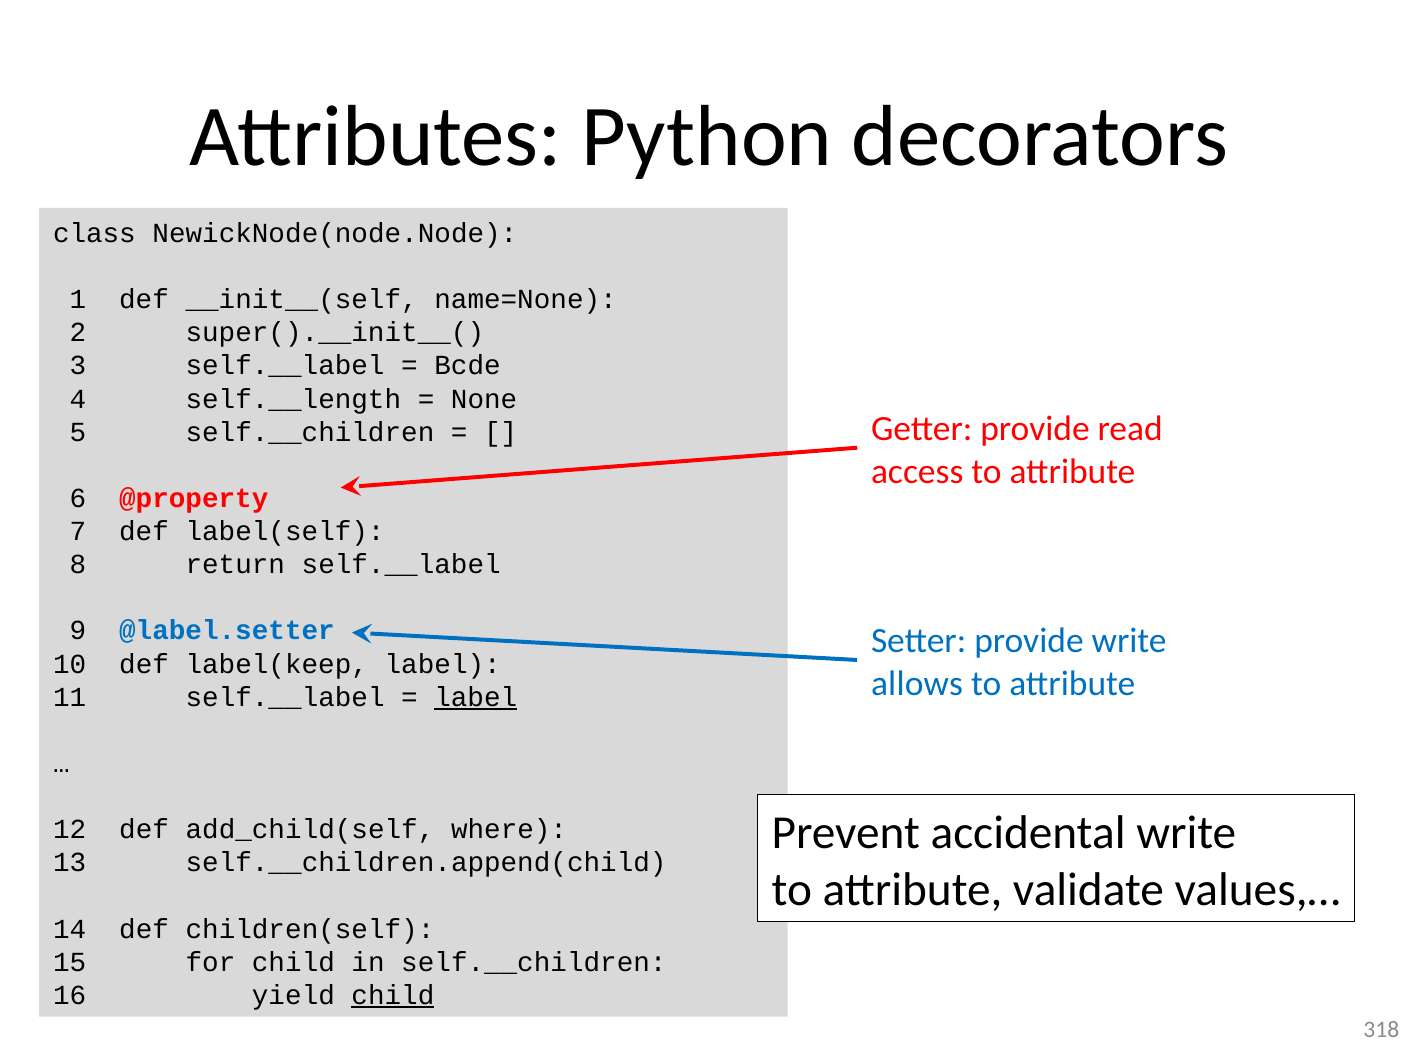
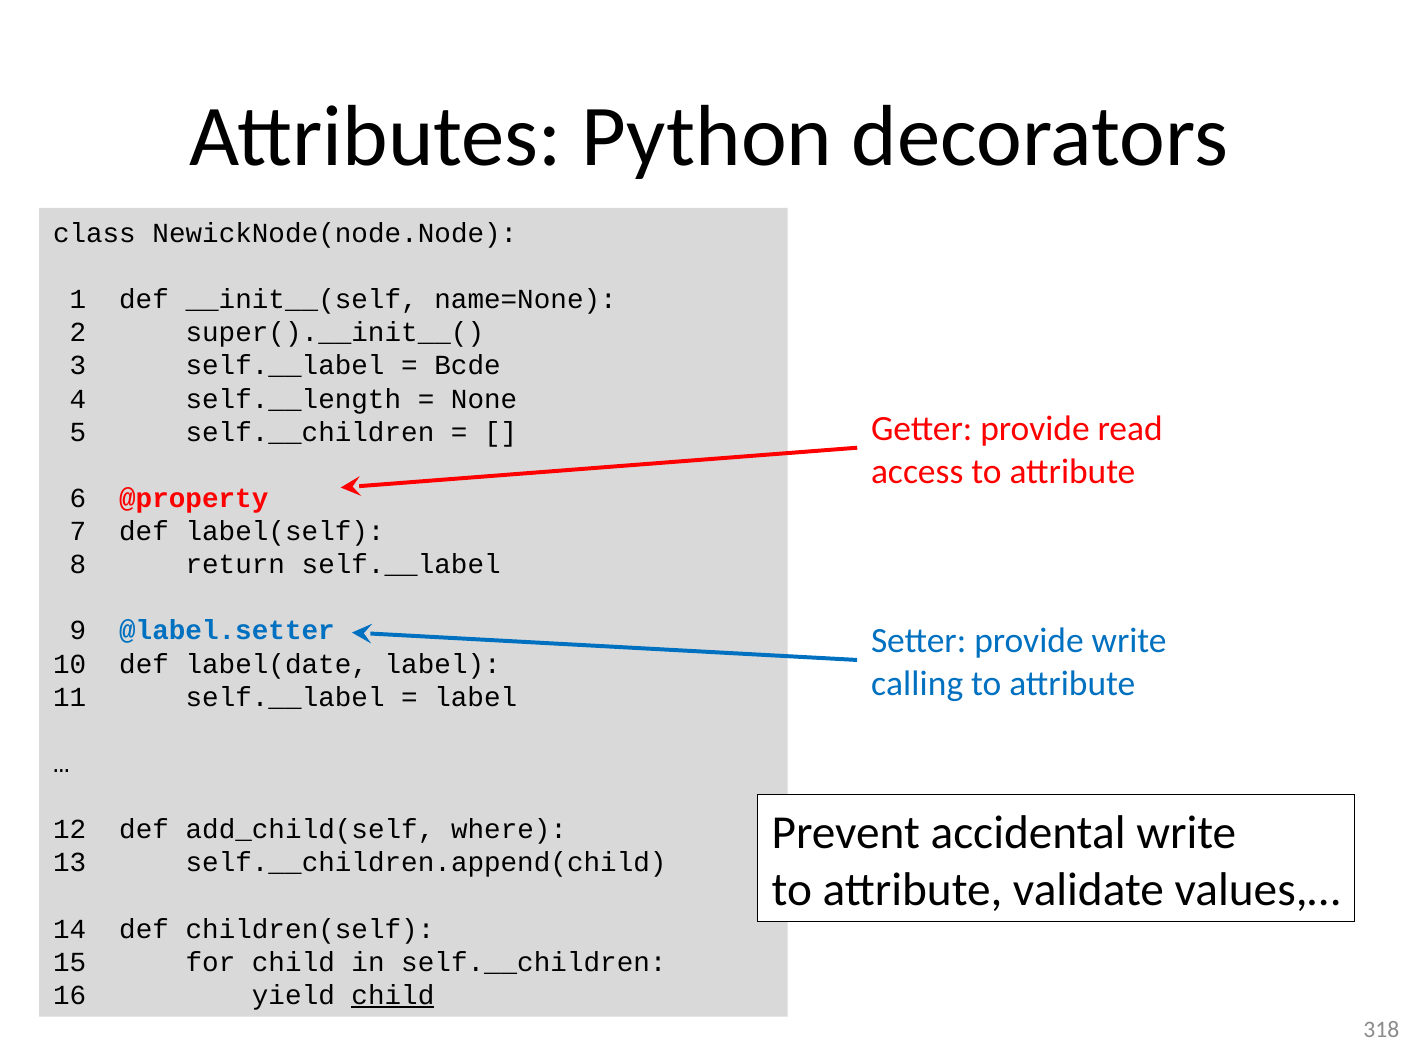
label(keep: label(keep -> label(date
allows: allows -> calling
label at (476, 697) underline: present -> none
